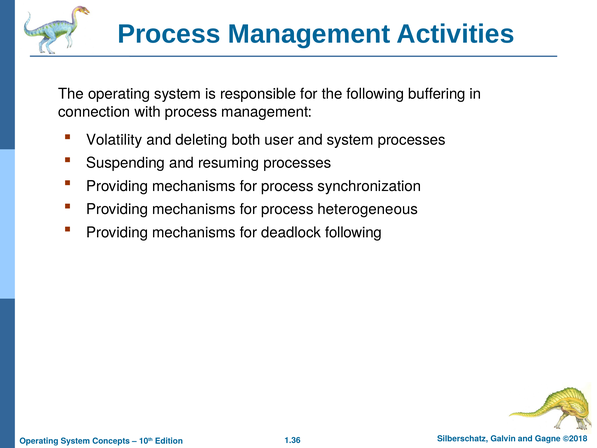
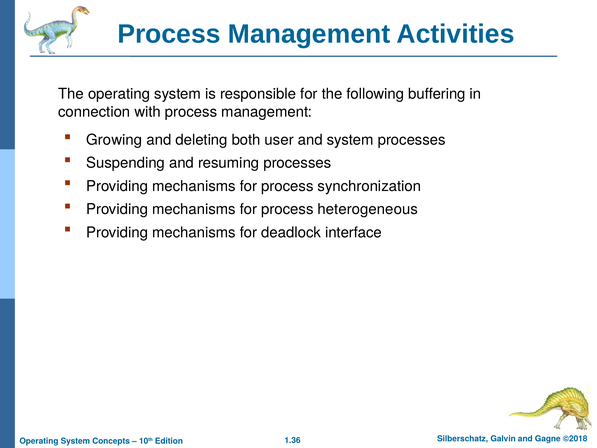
Volatility: Volatility -> Growing
deadlock following: following -> interface
